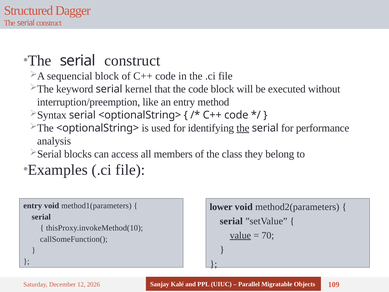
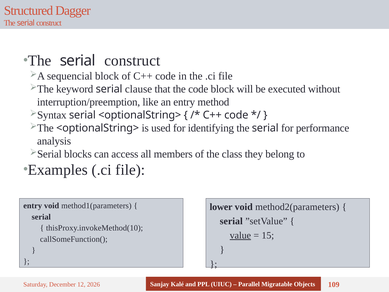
kernel: kernel -> clause
the at (243, 128) underline: present -> none
70: 70 -> 15
